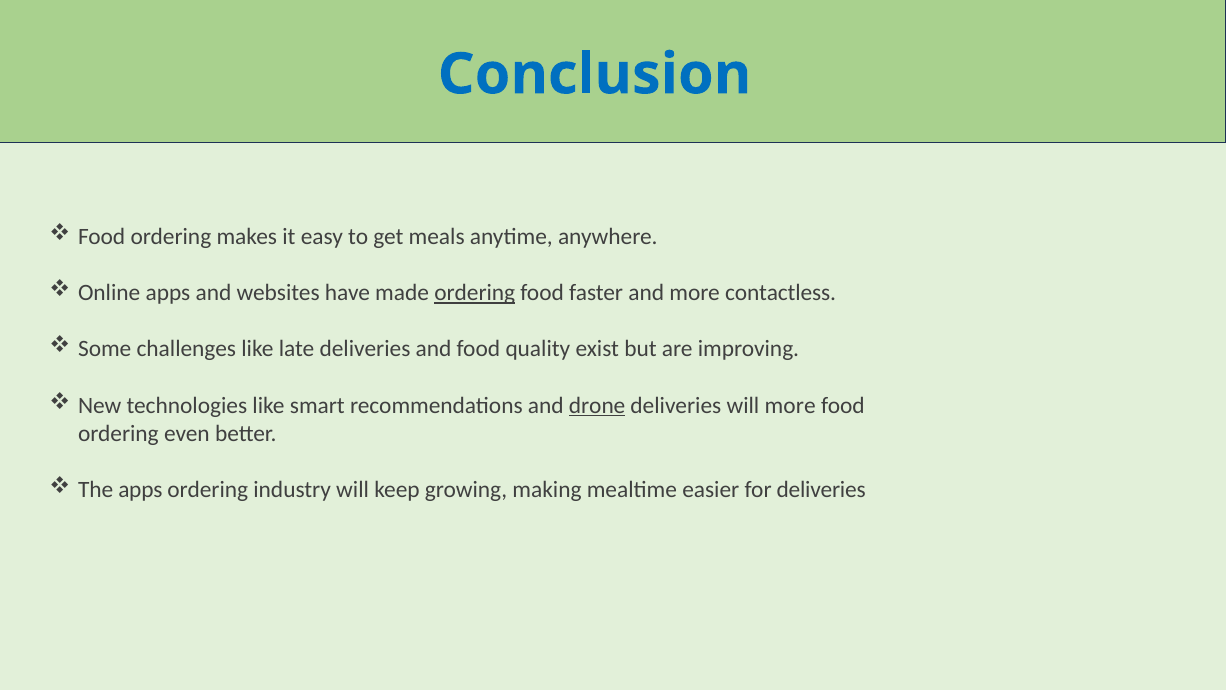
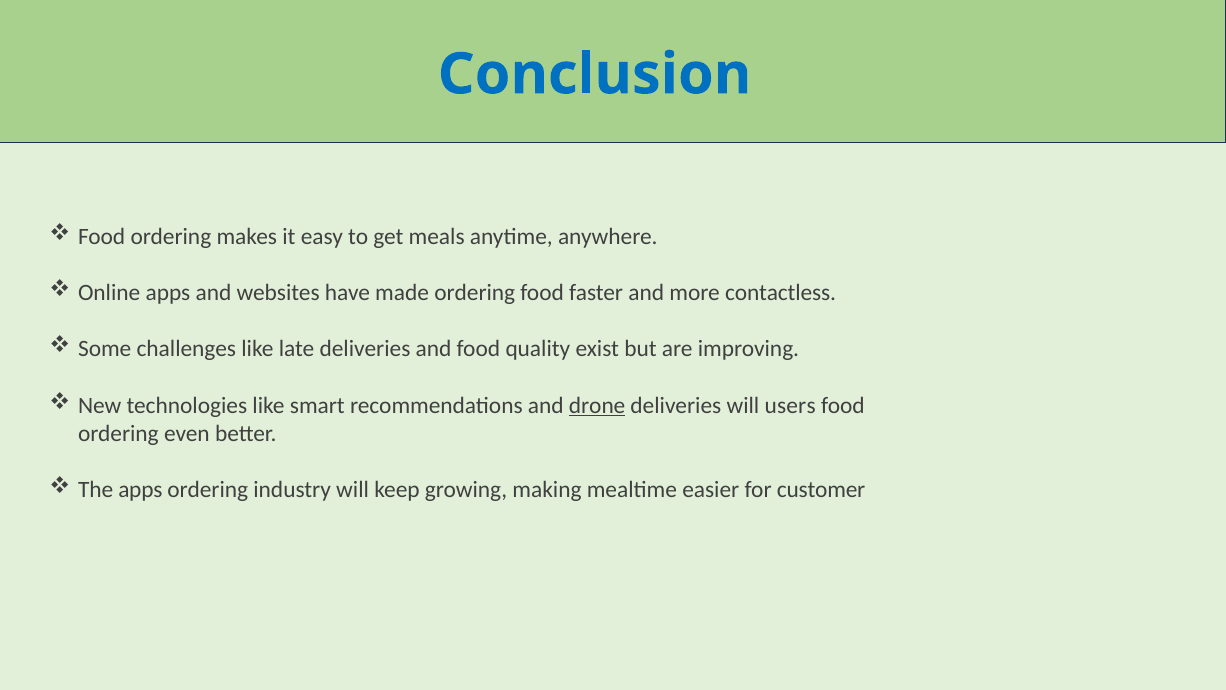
ordering at (475, 293) underline: present -> none
will more: more -> users
for deliveries: deliveries -> customer
